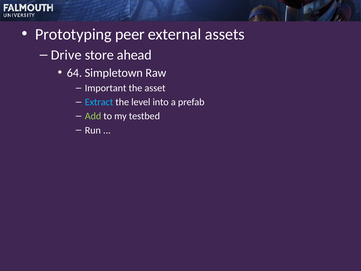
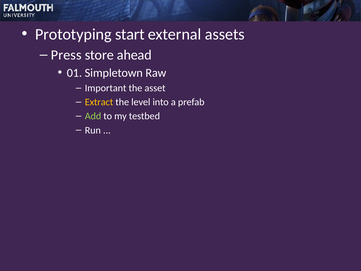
peer: peer -> start
Drive: Drive -> Press
64: 64 -> 01
Extract colour: light blue -> yellow
